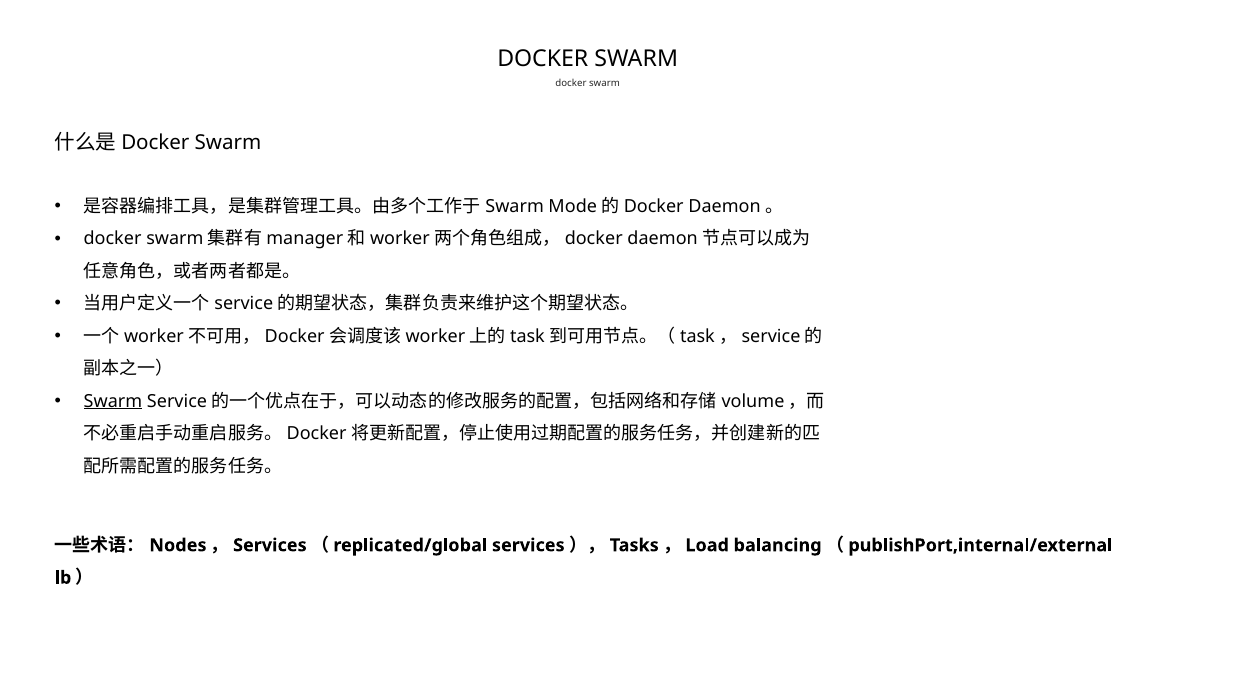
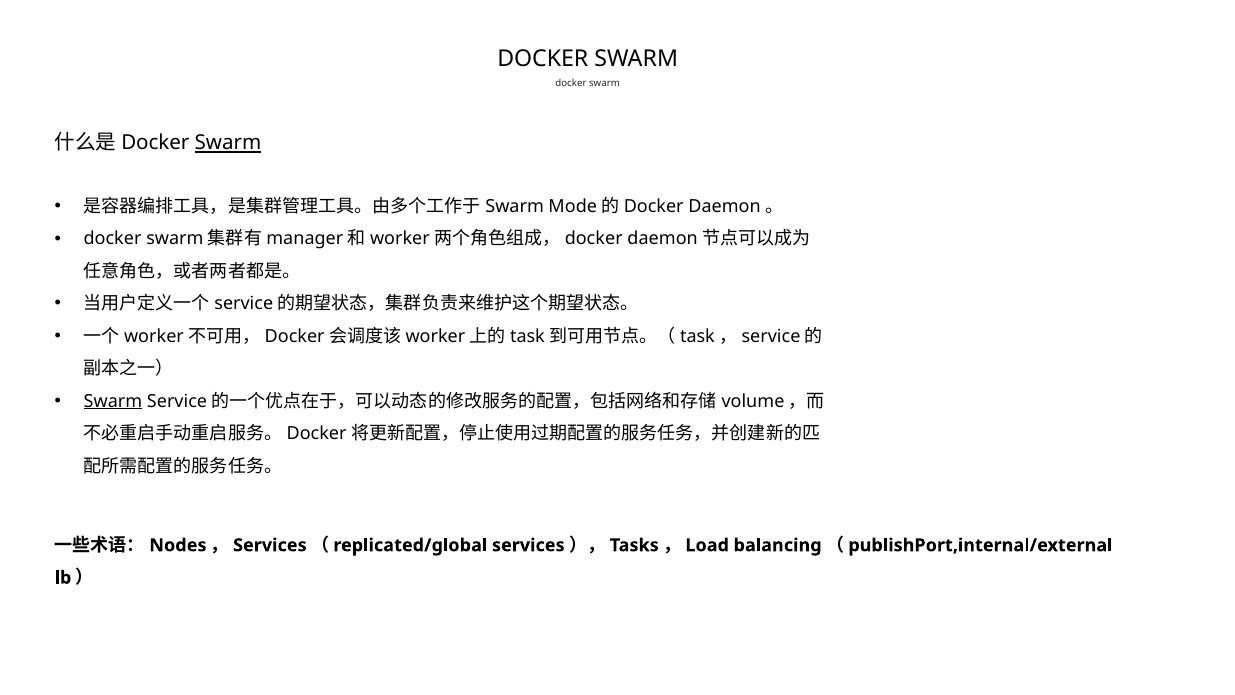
Swarm at (228, 143) underline: none -> present
